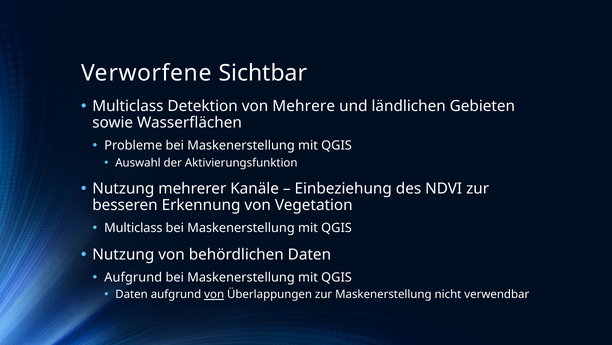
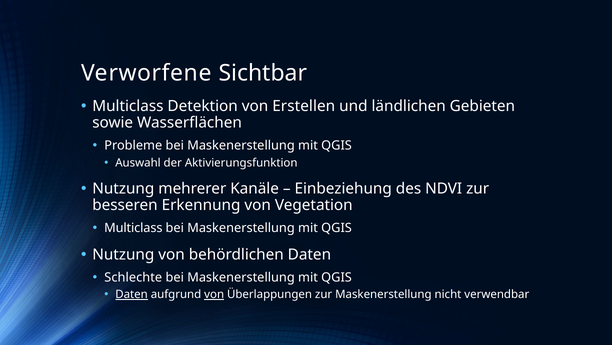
Mehrere: Mehrere -> Erstellen
Aufgrund at (133, 277): Aufgrund -> Schlechte
Daten at (132, 294) underline: none -> present
